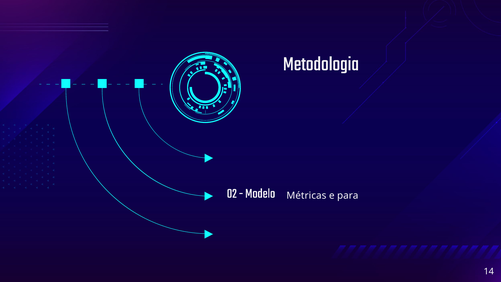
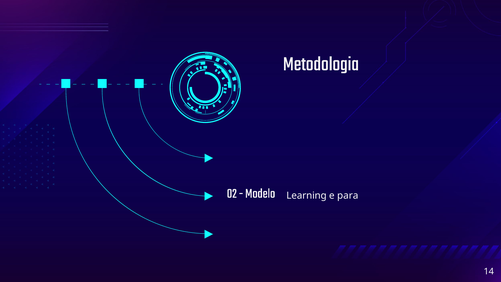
Métricas: Métricas -> Learning
